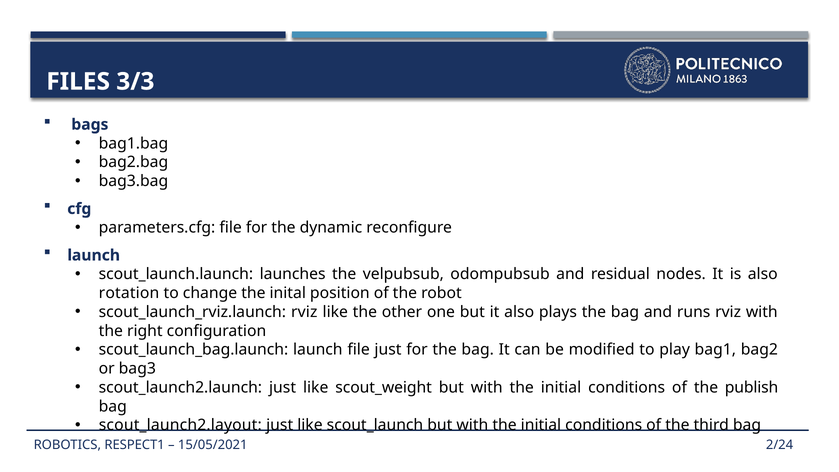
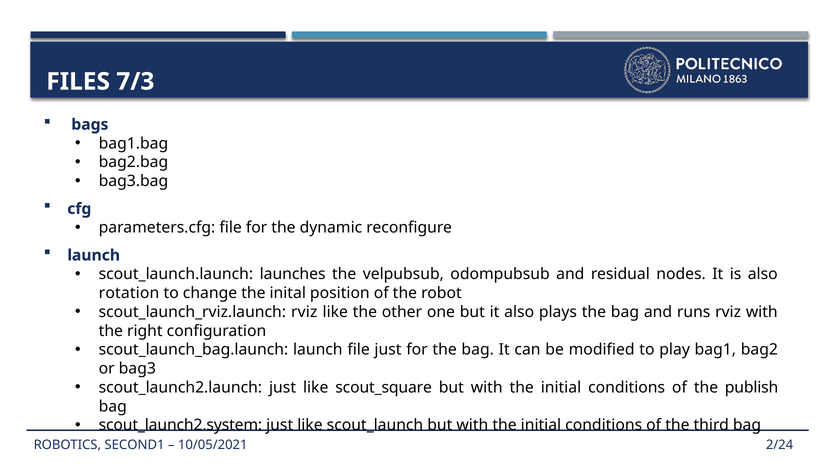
3/3: 3/3 -> 7/3
scout_weight: scout_weight -> scout_square
scout_launch2.layout: scout_launch2.layout -> scout_launch2.system
RESPECT1: RESPECT1 -> SECOND1
15/05/2021: 15/05/2021 -> 10/05/2021
